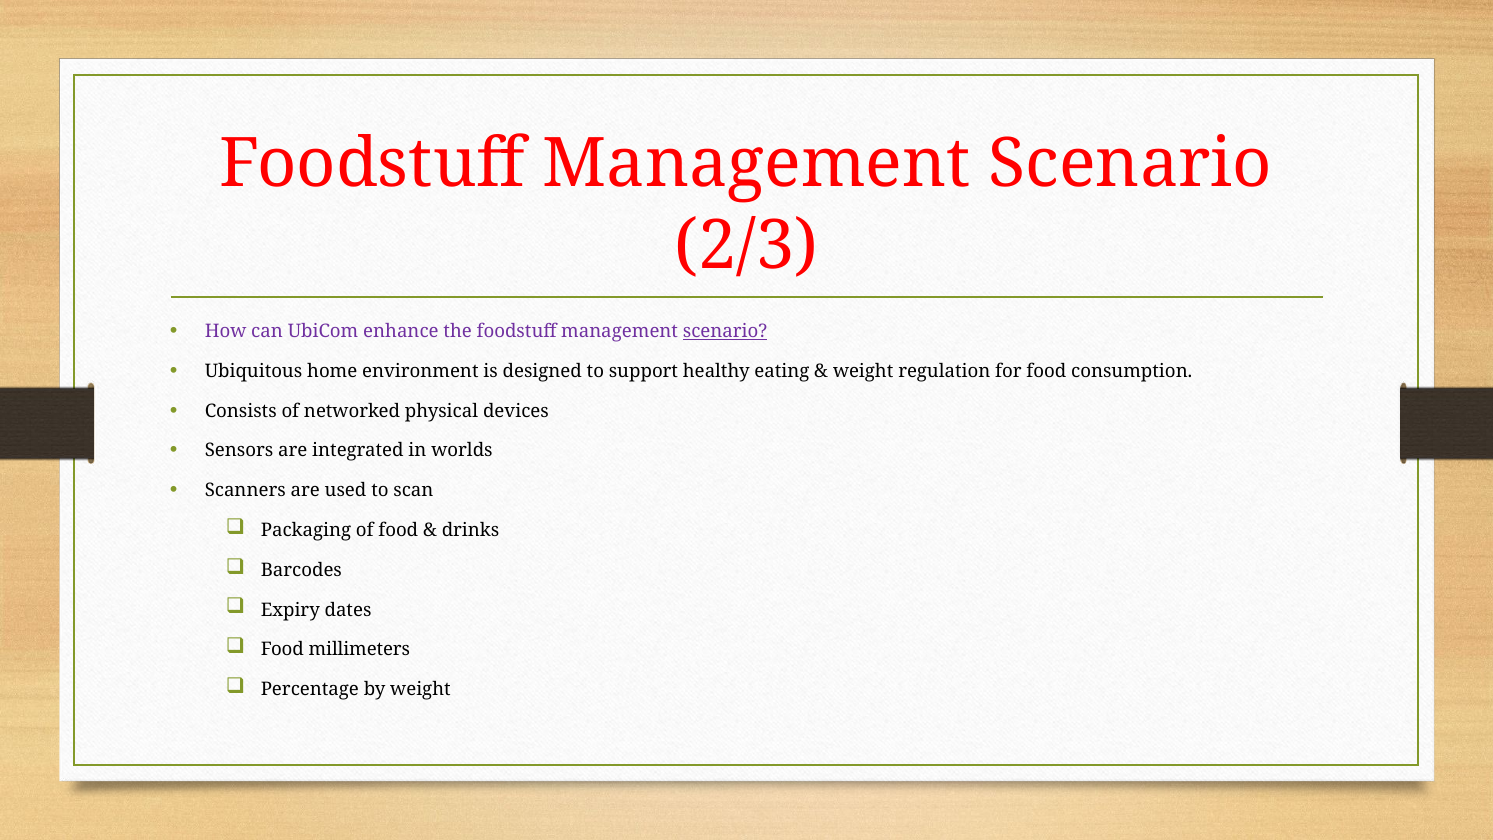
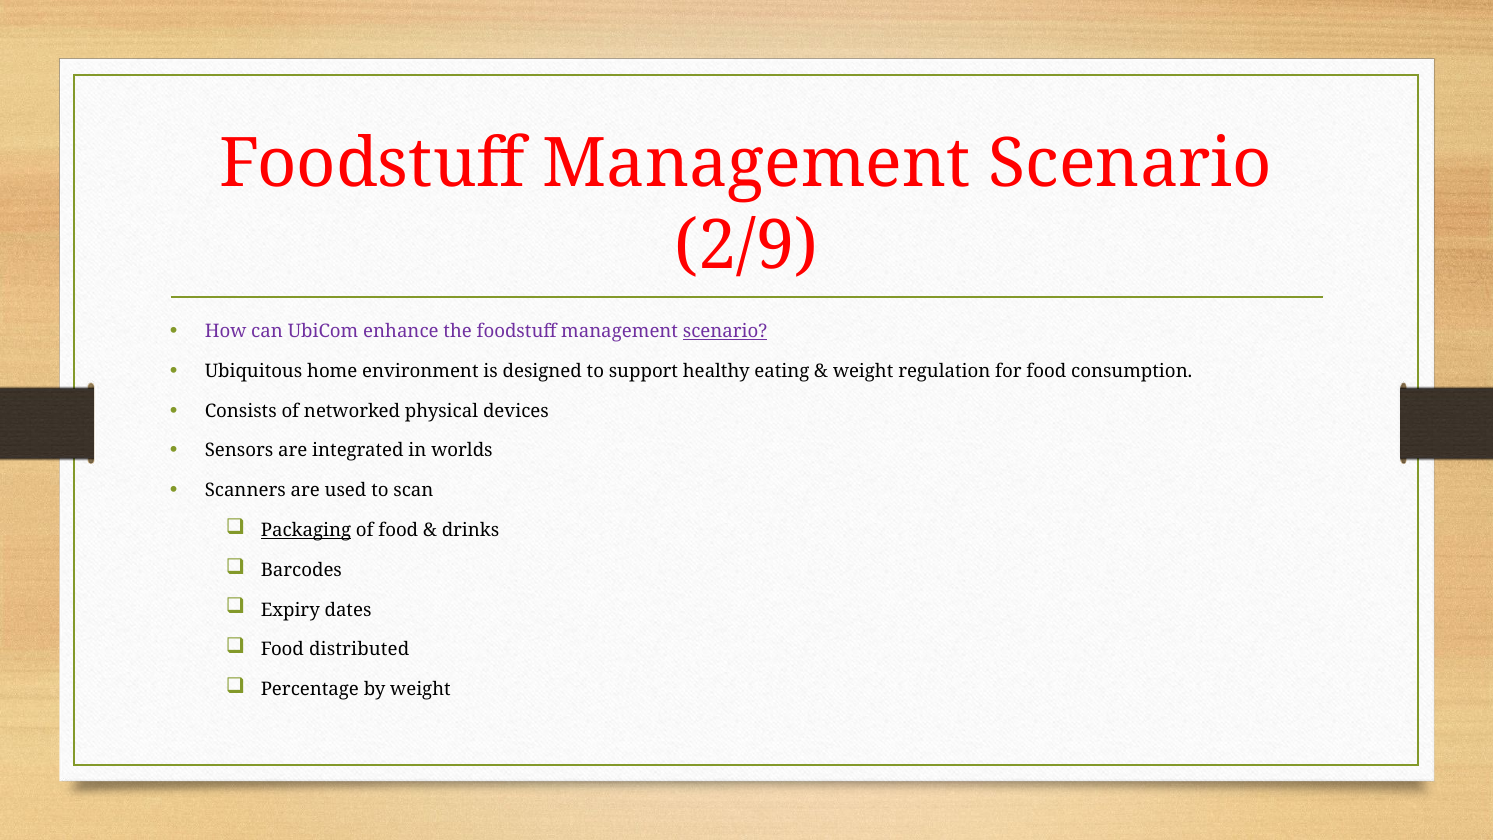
2/3: 2/3 -> 2/9
Packaging underline: none -> present
millimeters: millimeters -> distributed
